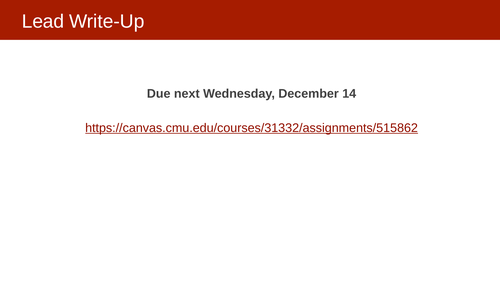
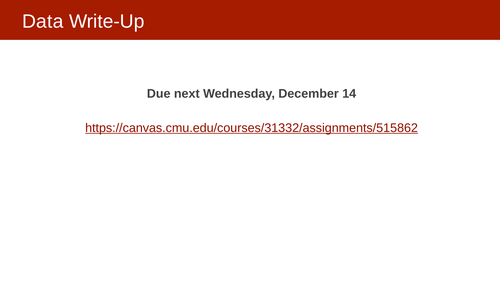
Lead: Lead -> Data
